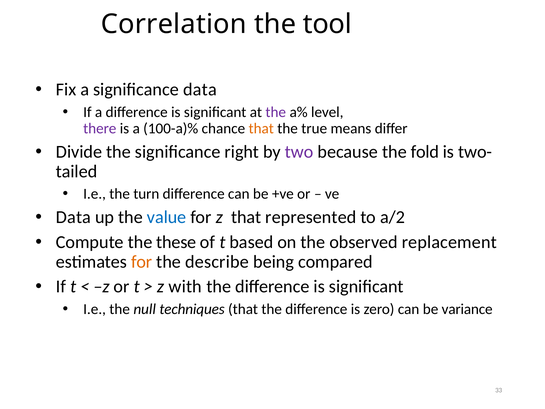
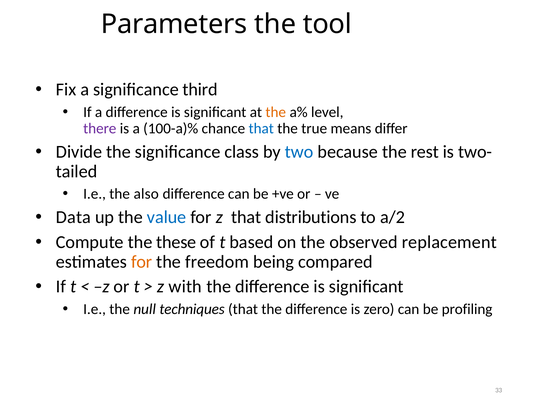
Correlation: Correlation -> Parameters
significance data: data -> third
the at (276, 112) colour: purple -> orange
that at (261, 128) colour: orange -> blue
right: right -> class
two colour: purple -> blue
fold: fold -> rest
turn: turn -> also
represented: represented -> distributions
describe: describe -> freedom
variance: variance -> profiling
